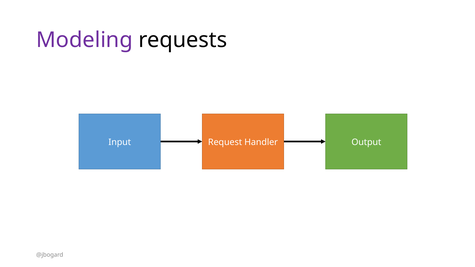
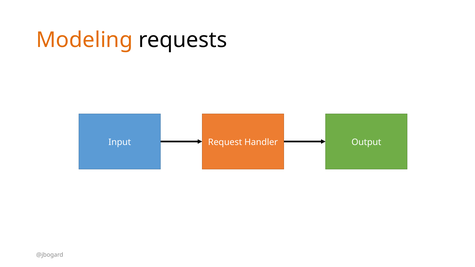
Modeling colour: purple -> orange
